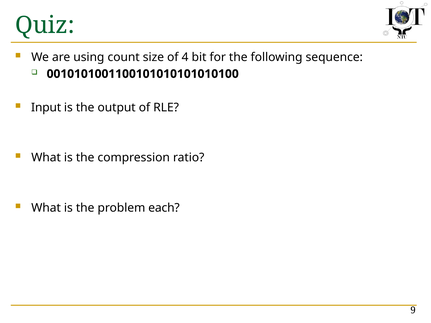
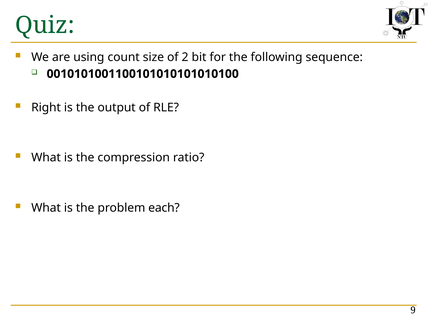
4: 4 -> 2
Input: Input -> Right
